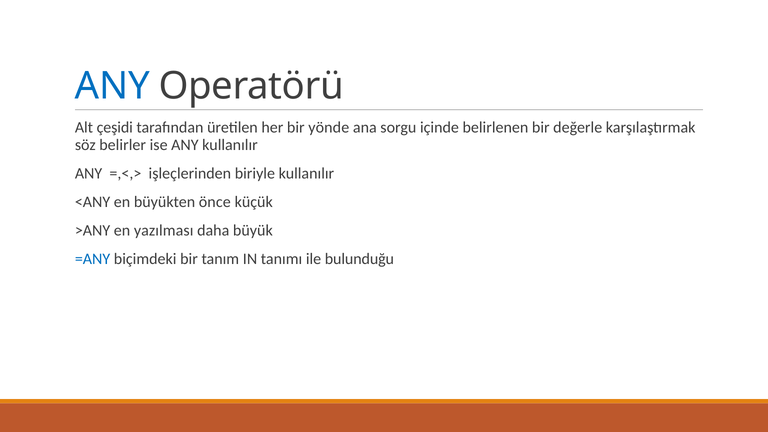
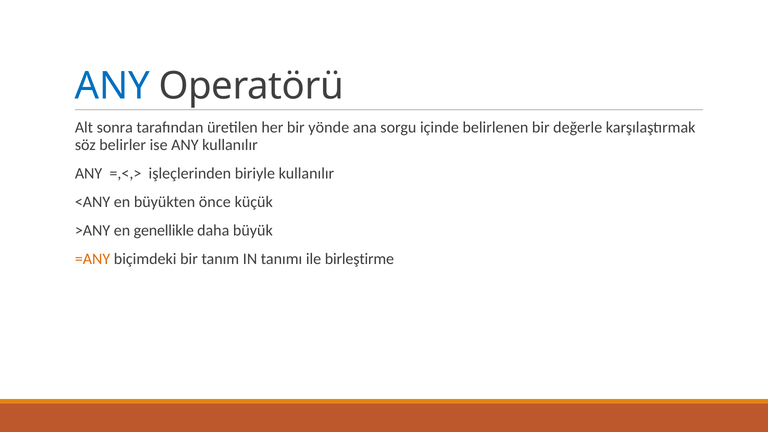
çeşidi: çeşidi -> sonra
yazılması: yazılması -> genellikle
=ANY colour: blue -> orange
bulunduğu: bulunduğu -> birleştirme
